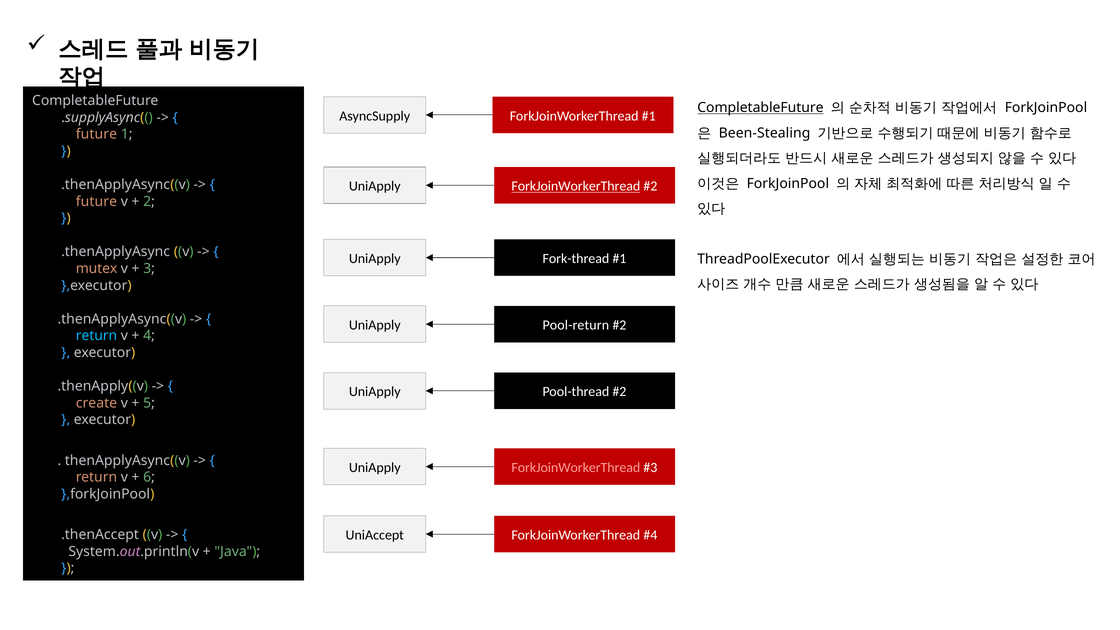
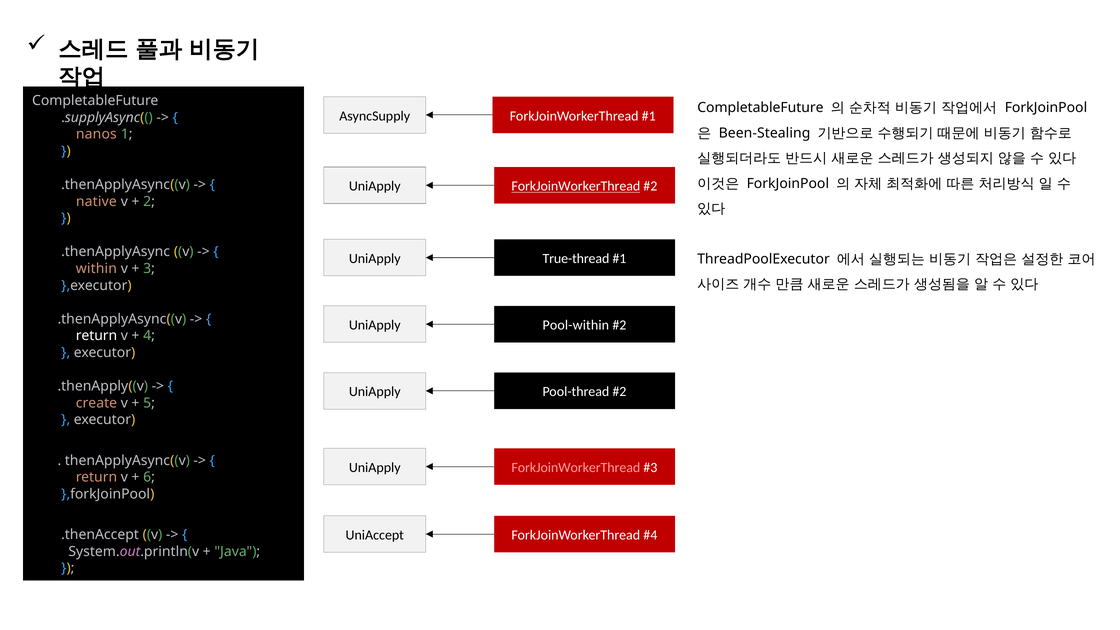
CompletableFuture at (760, 108) underline: present -> none
future at (96, 134): future -> nanos
future at (96, 201): future -> native
Fork-thread: Fork-thread -> True-thread
mutex: mutex -> within
Pool-return: Pool-return -> Pool-within
return at (96, 336) colour: light blue -> white
